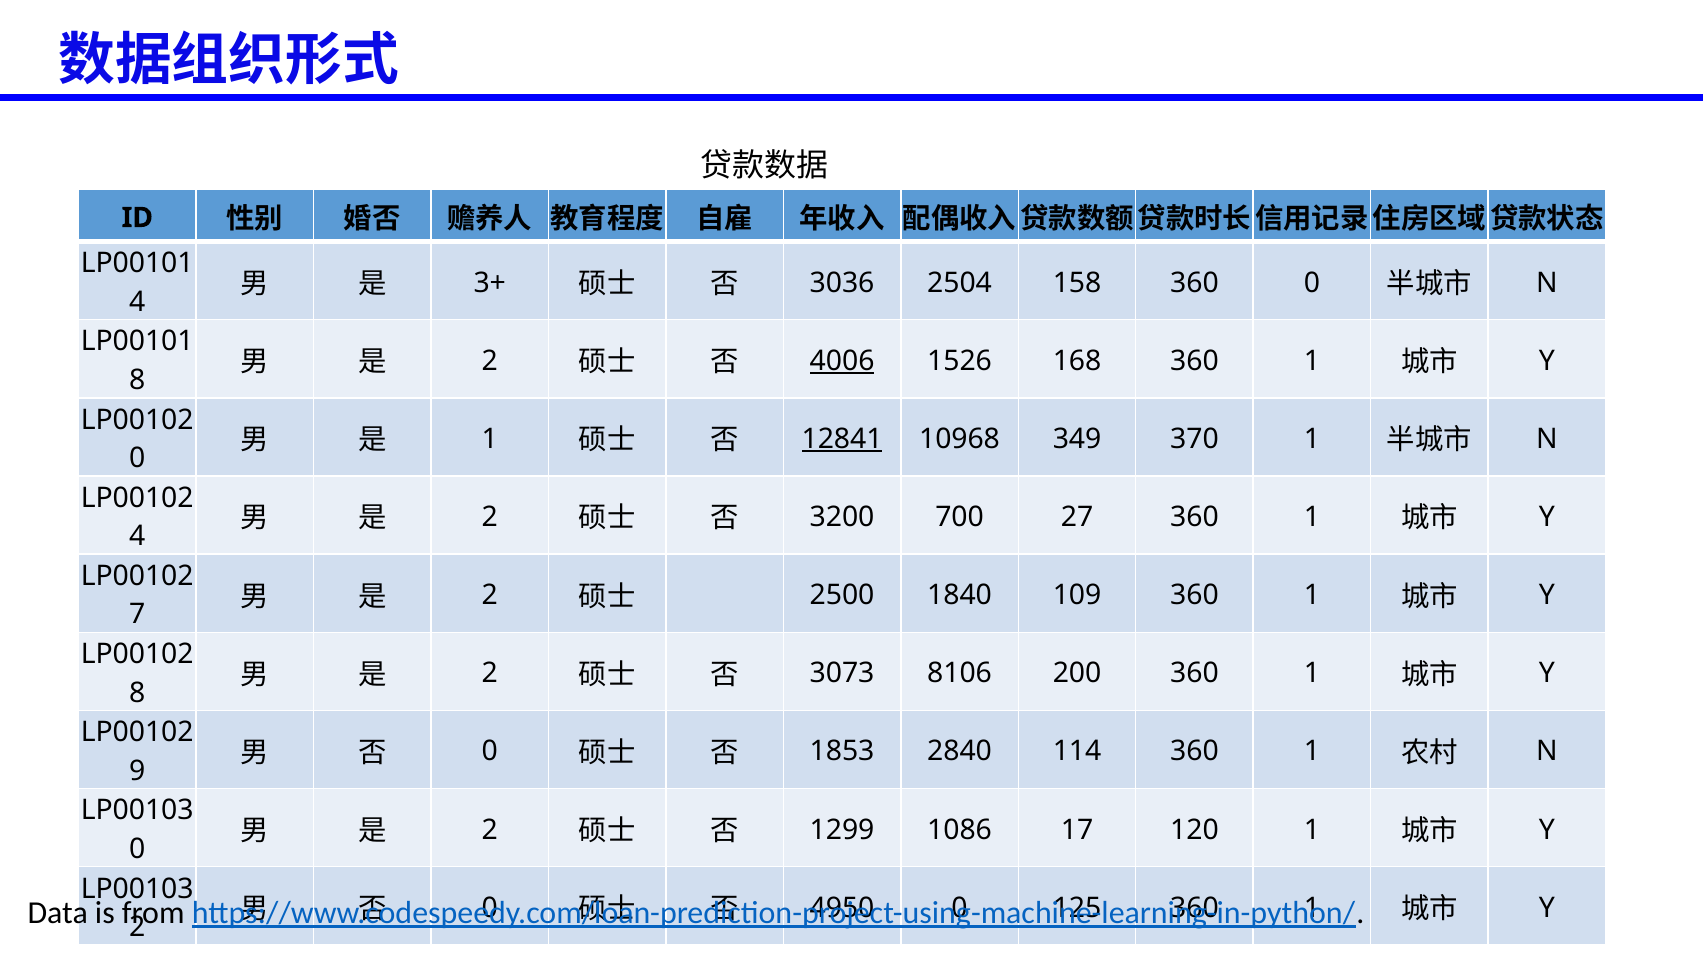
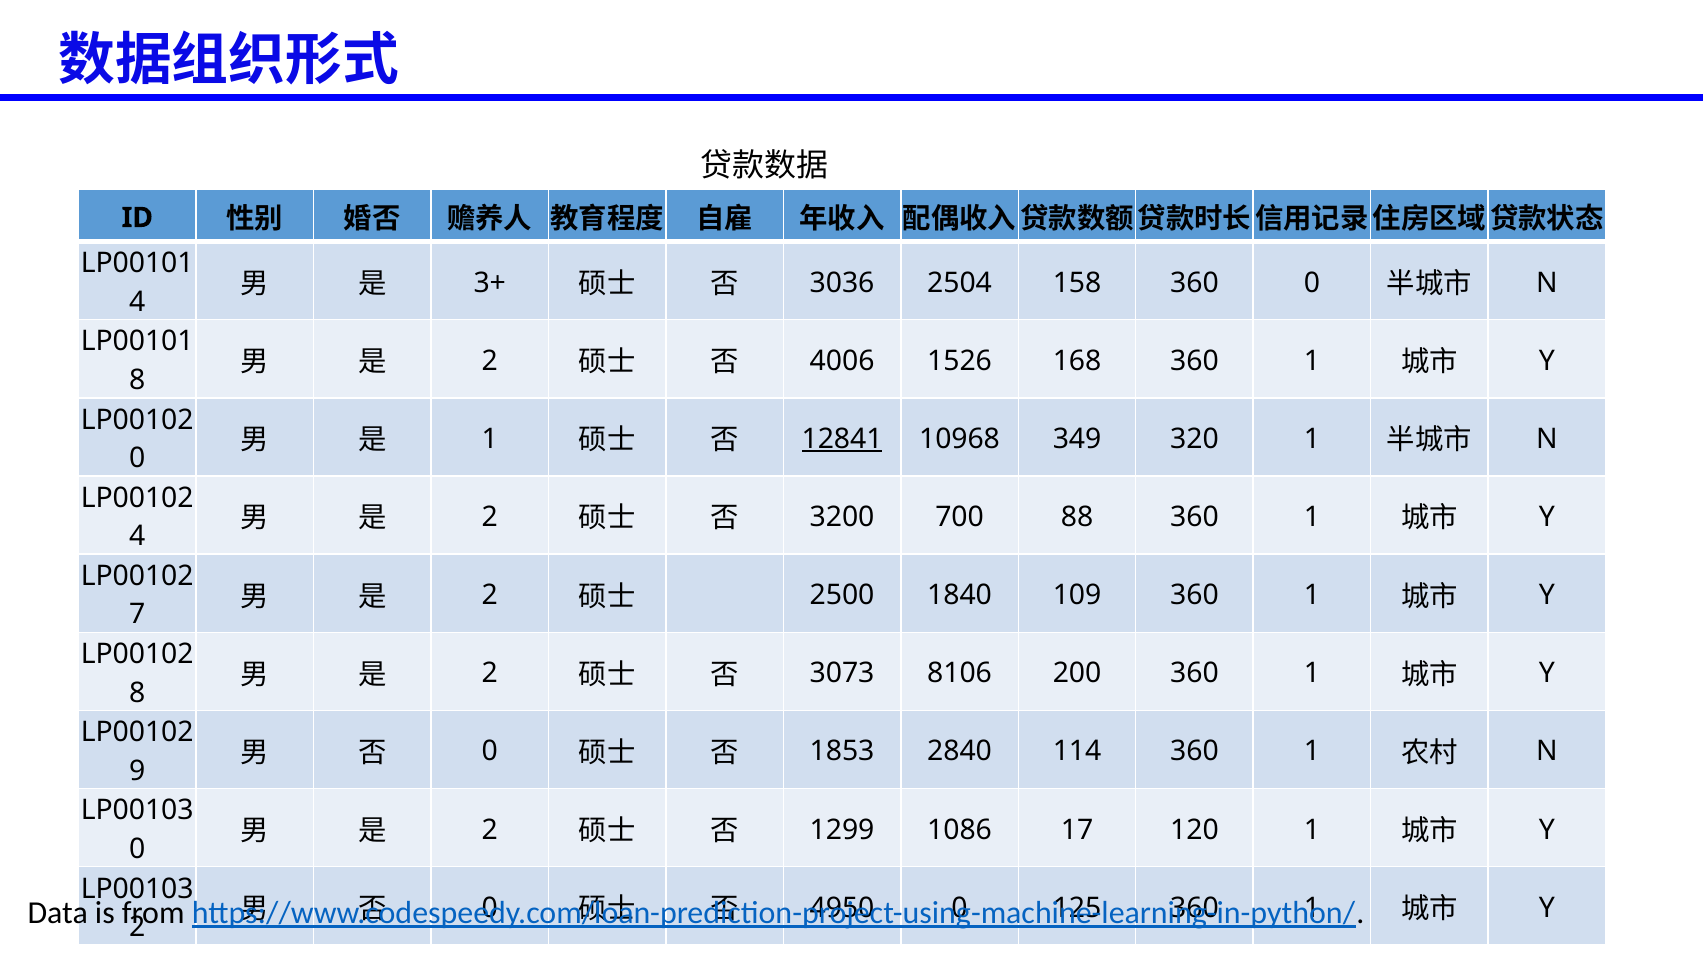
4006 underline: present -> none
370: 370 -> 320
27: 27 -> 88
